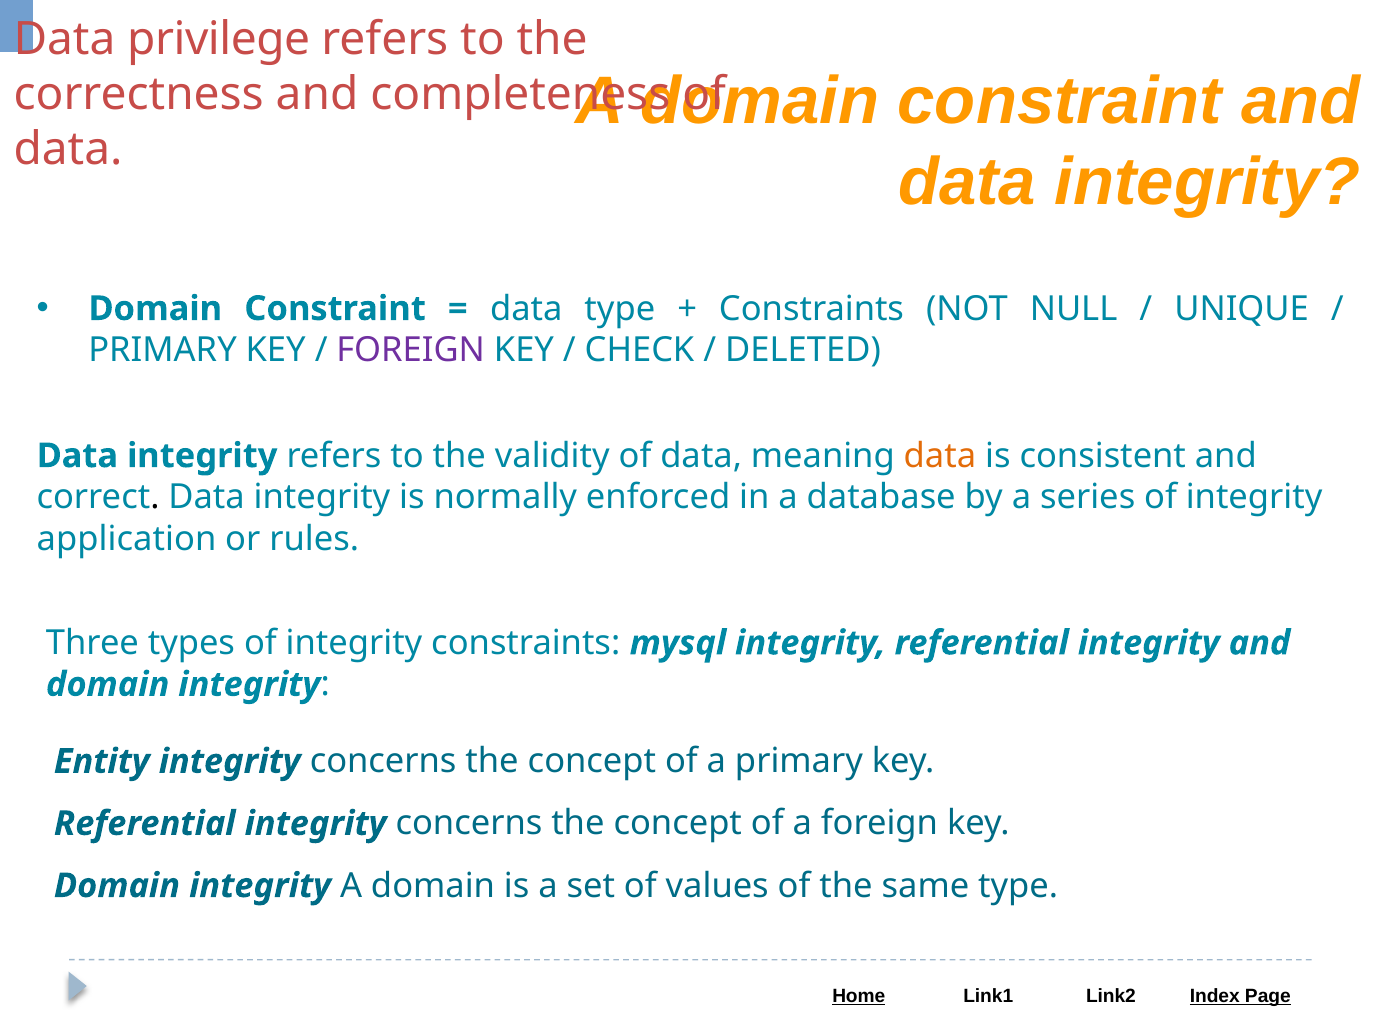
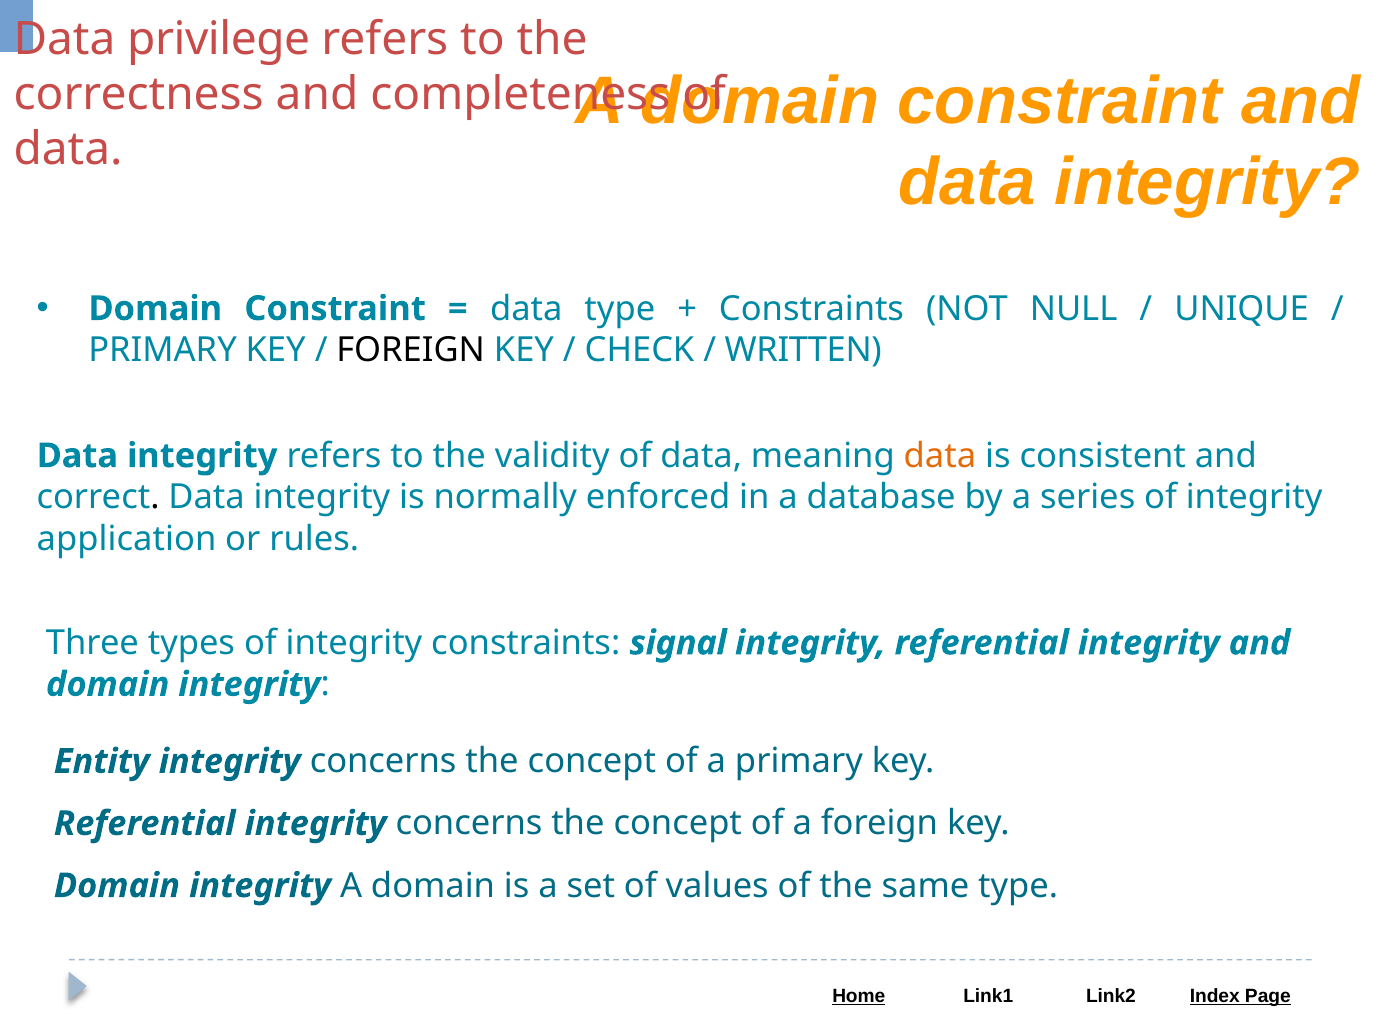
FOREIGN at (411, 350) colour: purple -> black
DELETED: DELETED -> WRITTEN
mysql: mysql -> signal
